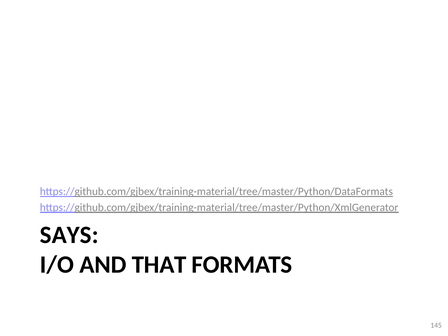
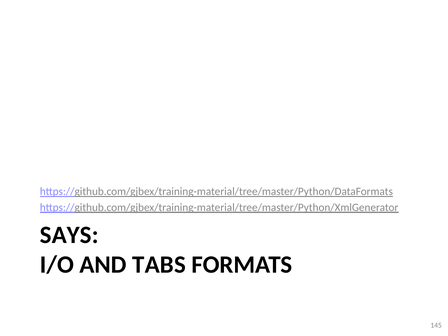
THAT: THAT -> TABS
